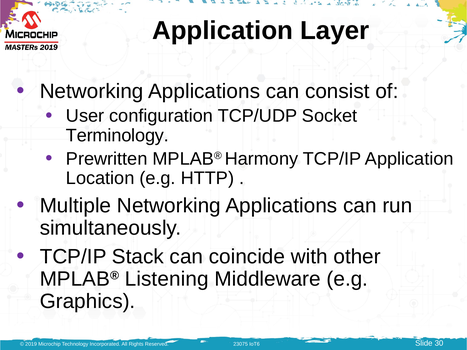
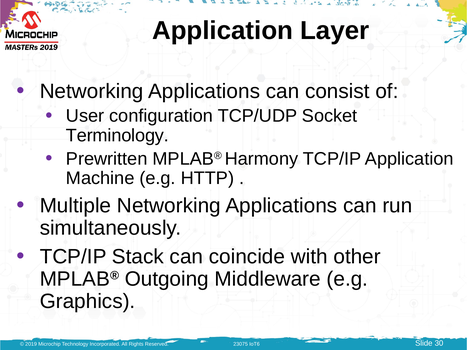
Location: Location -> Machine
Listening: Listening -> Outgoing
